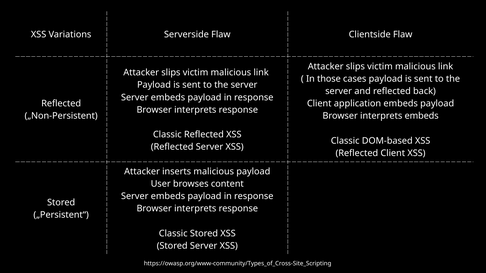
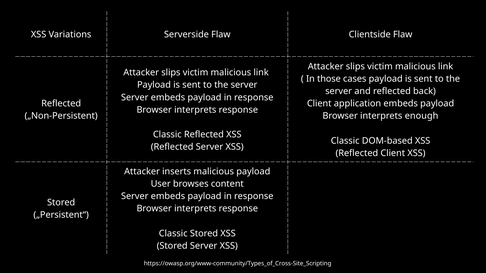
interprets embeds: embeds -> enough
